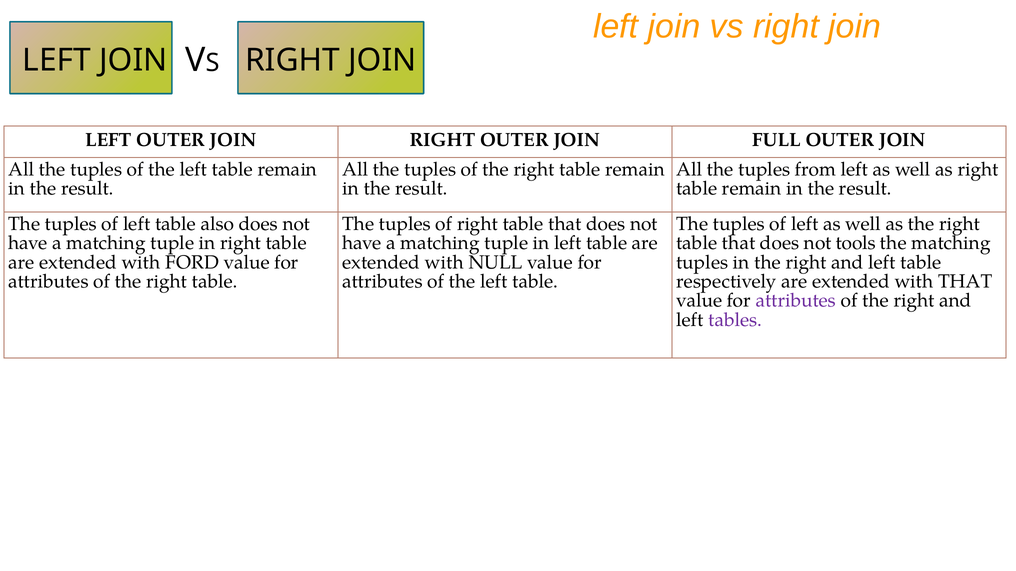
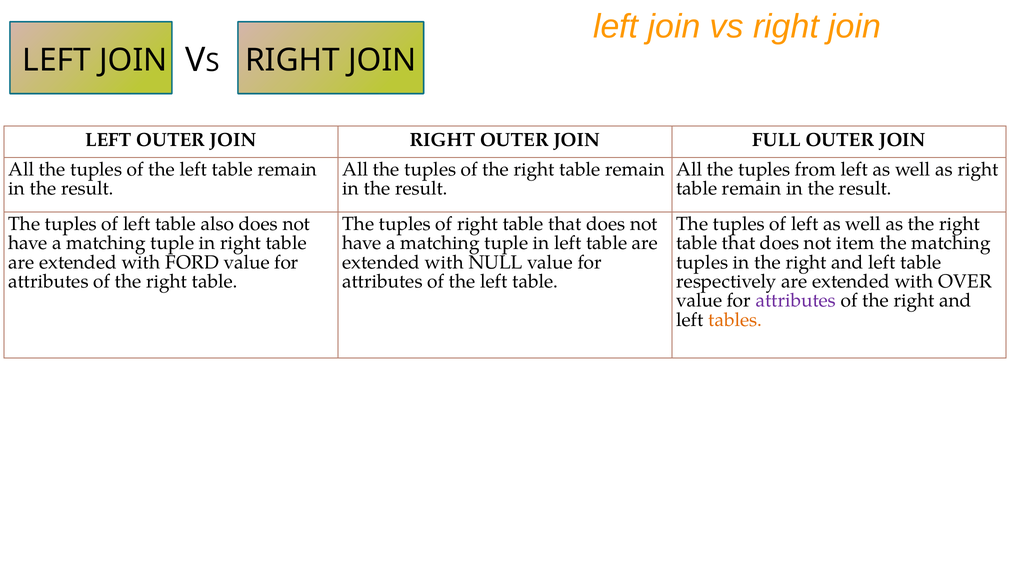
tools: tools -> item
with THAT: THAT -> OVER
tables colour: purple -> orange
